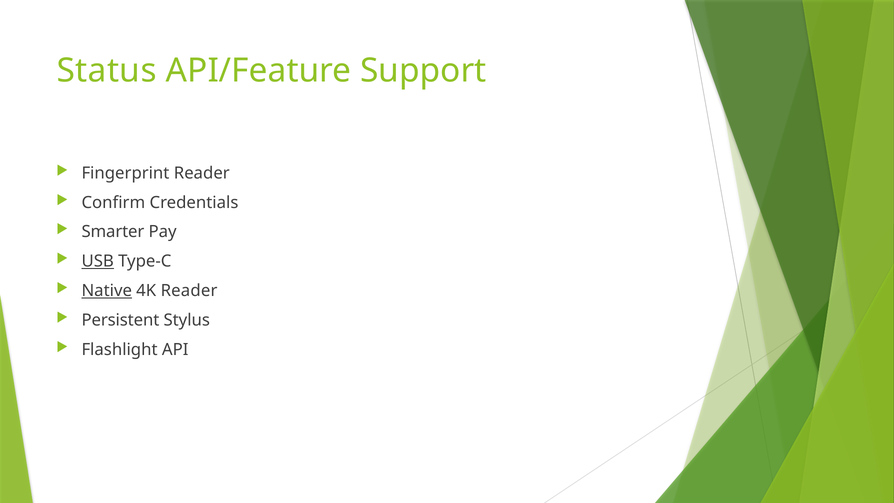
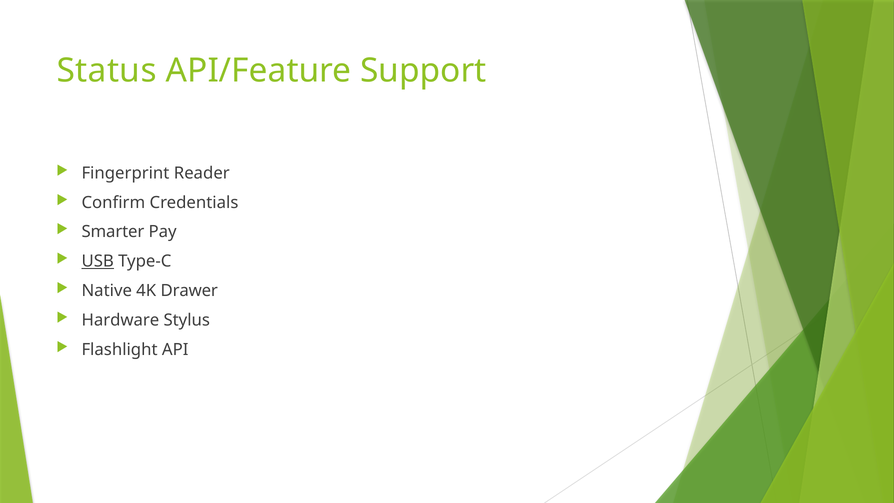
Native underline: present -> none
4K Reader: Reader -> Drawer
Persistent: Persistent -> Hardware
